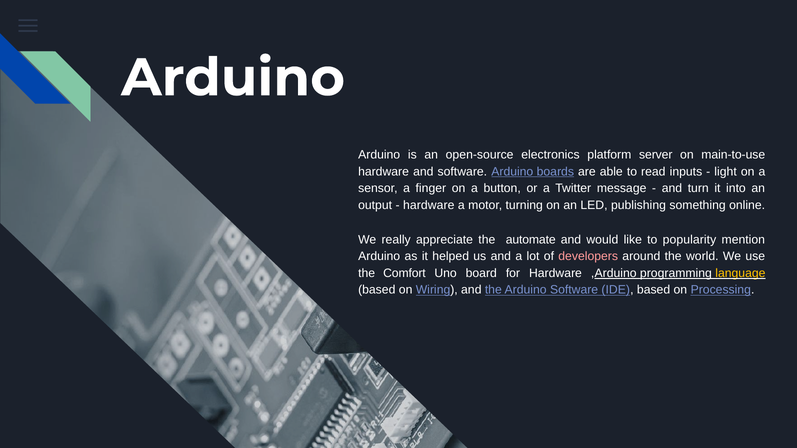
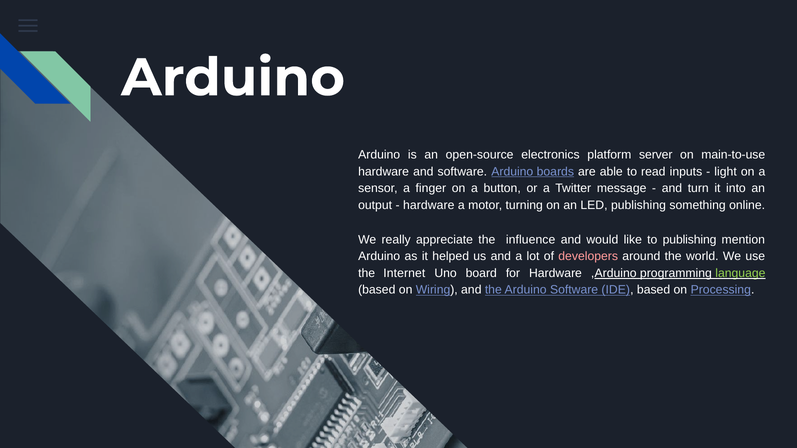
automate: automate -> influence
to popularity: popularity -> publishing
Comfort: Comfort -> Internet
language colour: yellow -> light green
